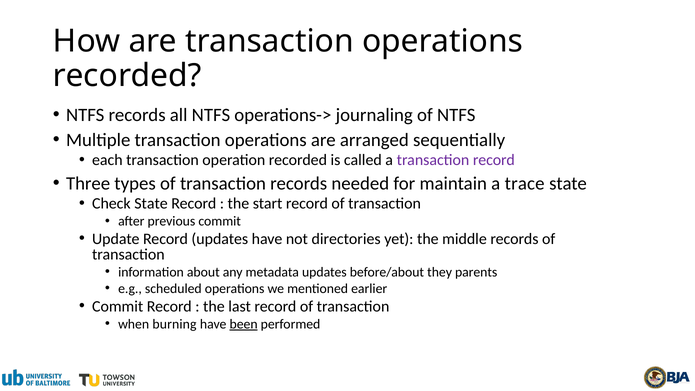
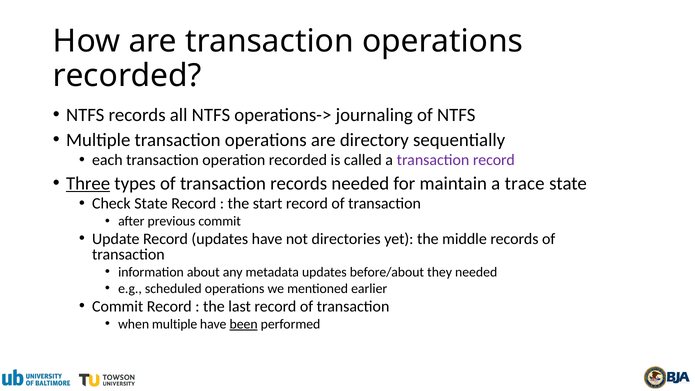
arranged: arranged -> directory
Three underline: none -> present
they parents: parents -> needed
when burning: burning -> multiple
